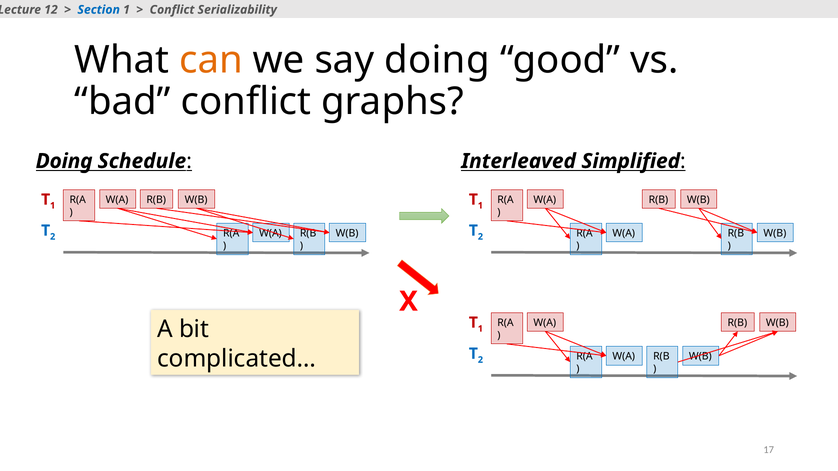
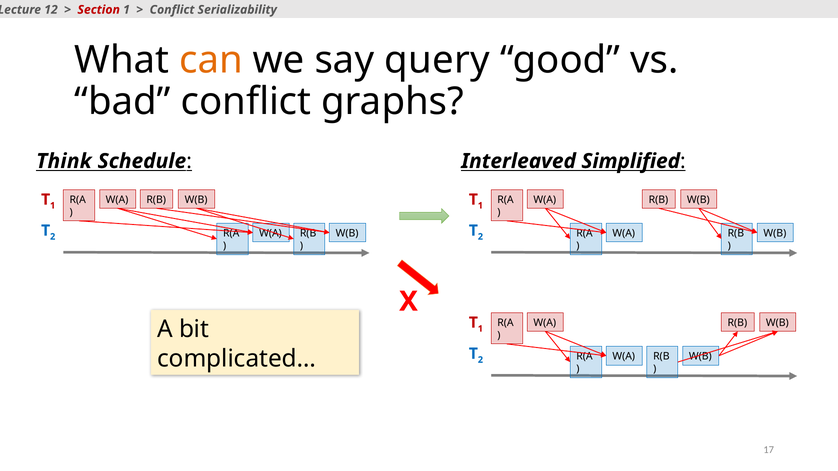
Section colour: blue -> red
say doing: doing -> query
Doing at (64, 161): Doing -> Think
